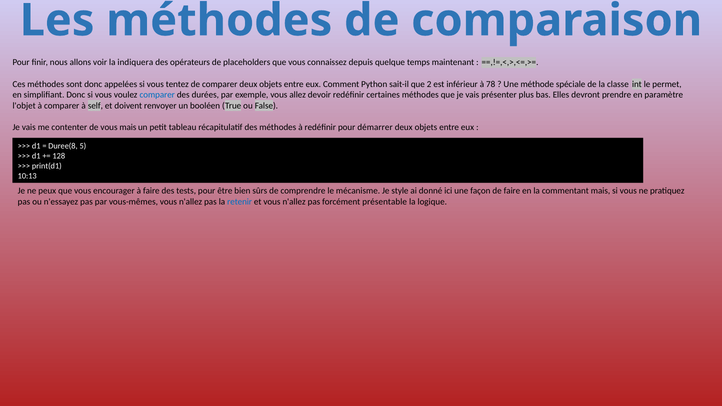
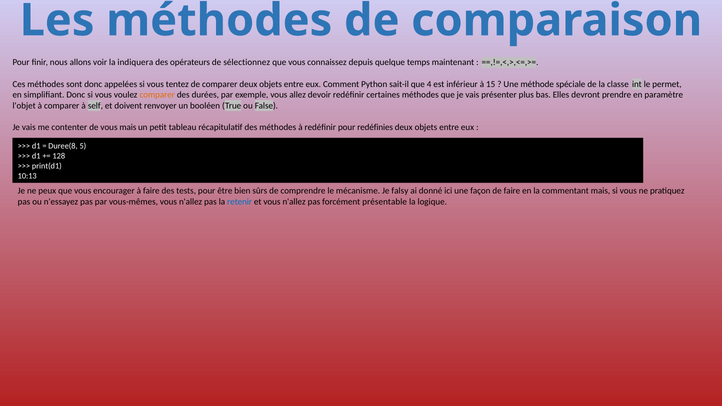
placeholders: placeholders -> sélectionnez
2: 2 -> 4
78: 78 -> 15
comparer at (157, 95) colour: blue -> orange
démarrer: démarrer -> redéfinies
style: style -> falsy
